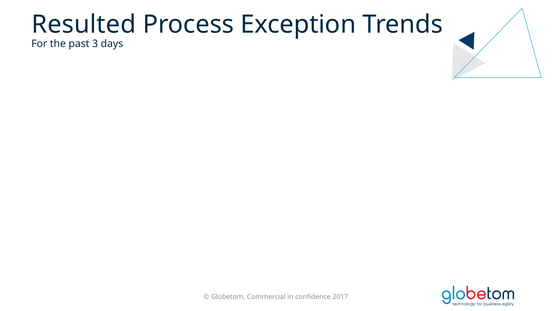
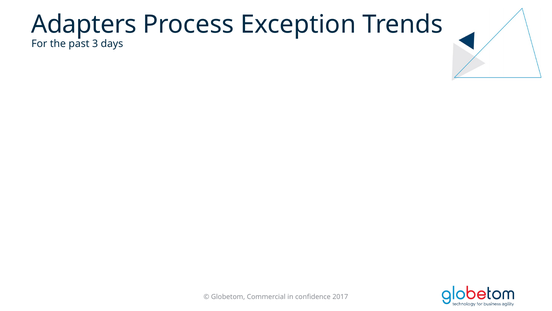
Resulted: Resulted -> Adapters
